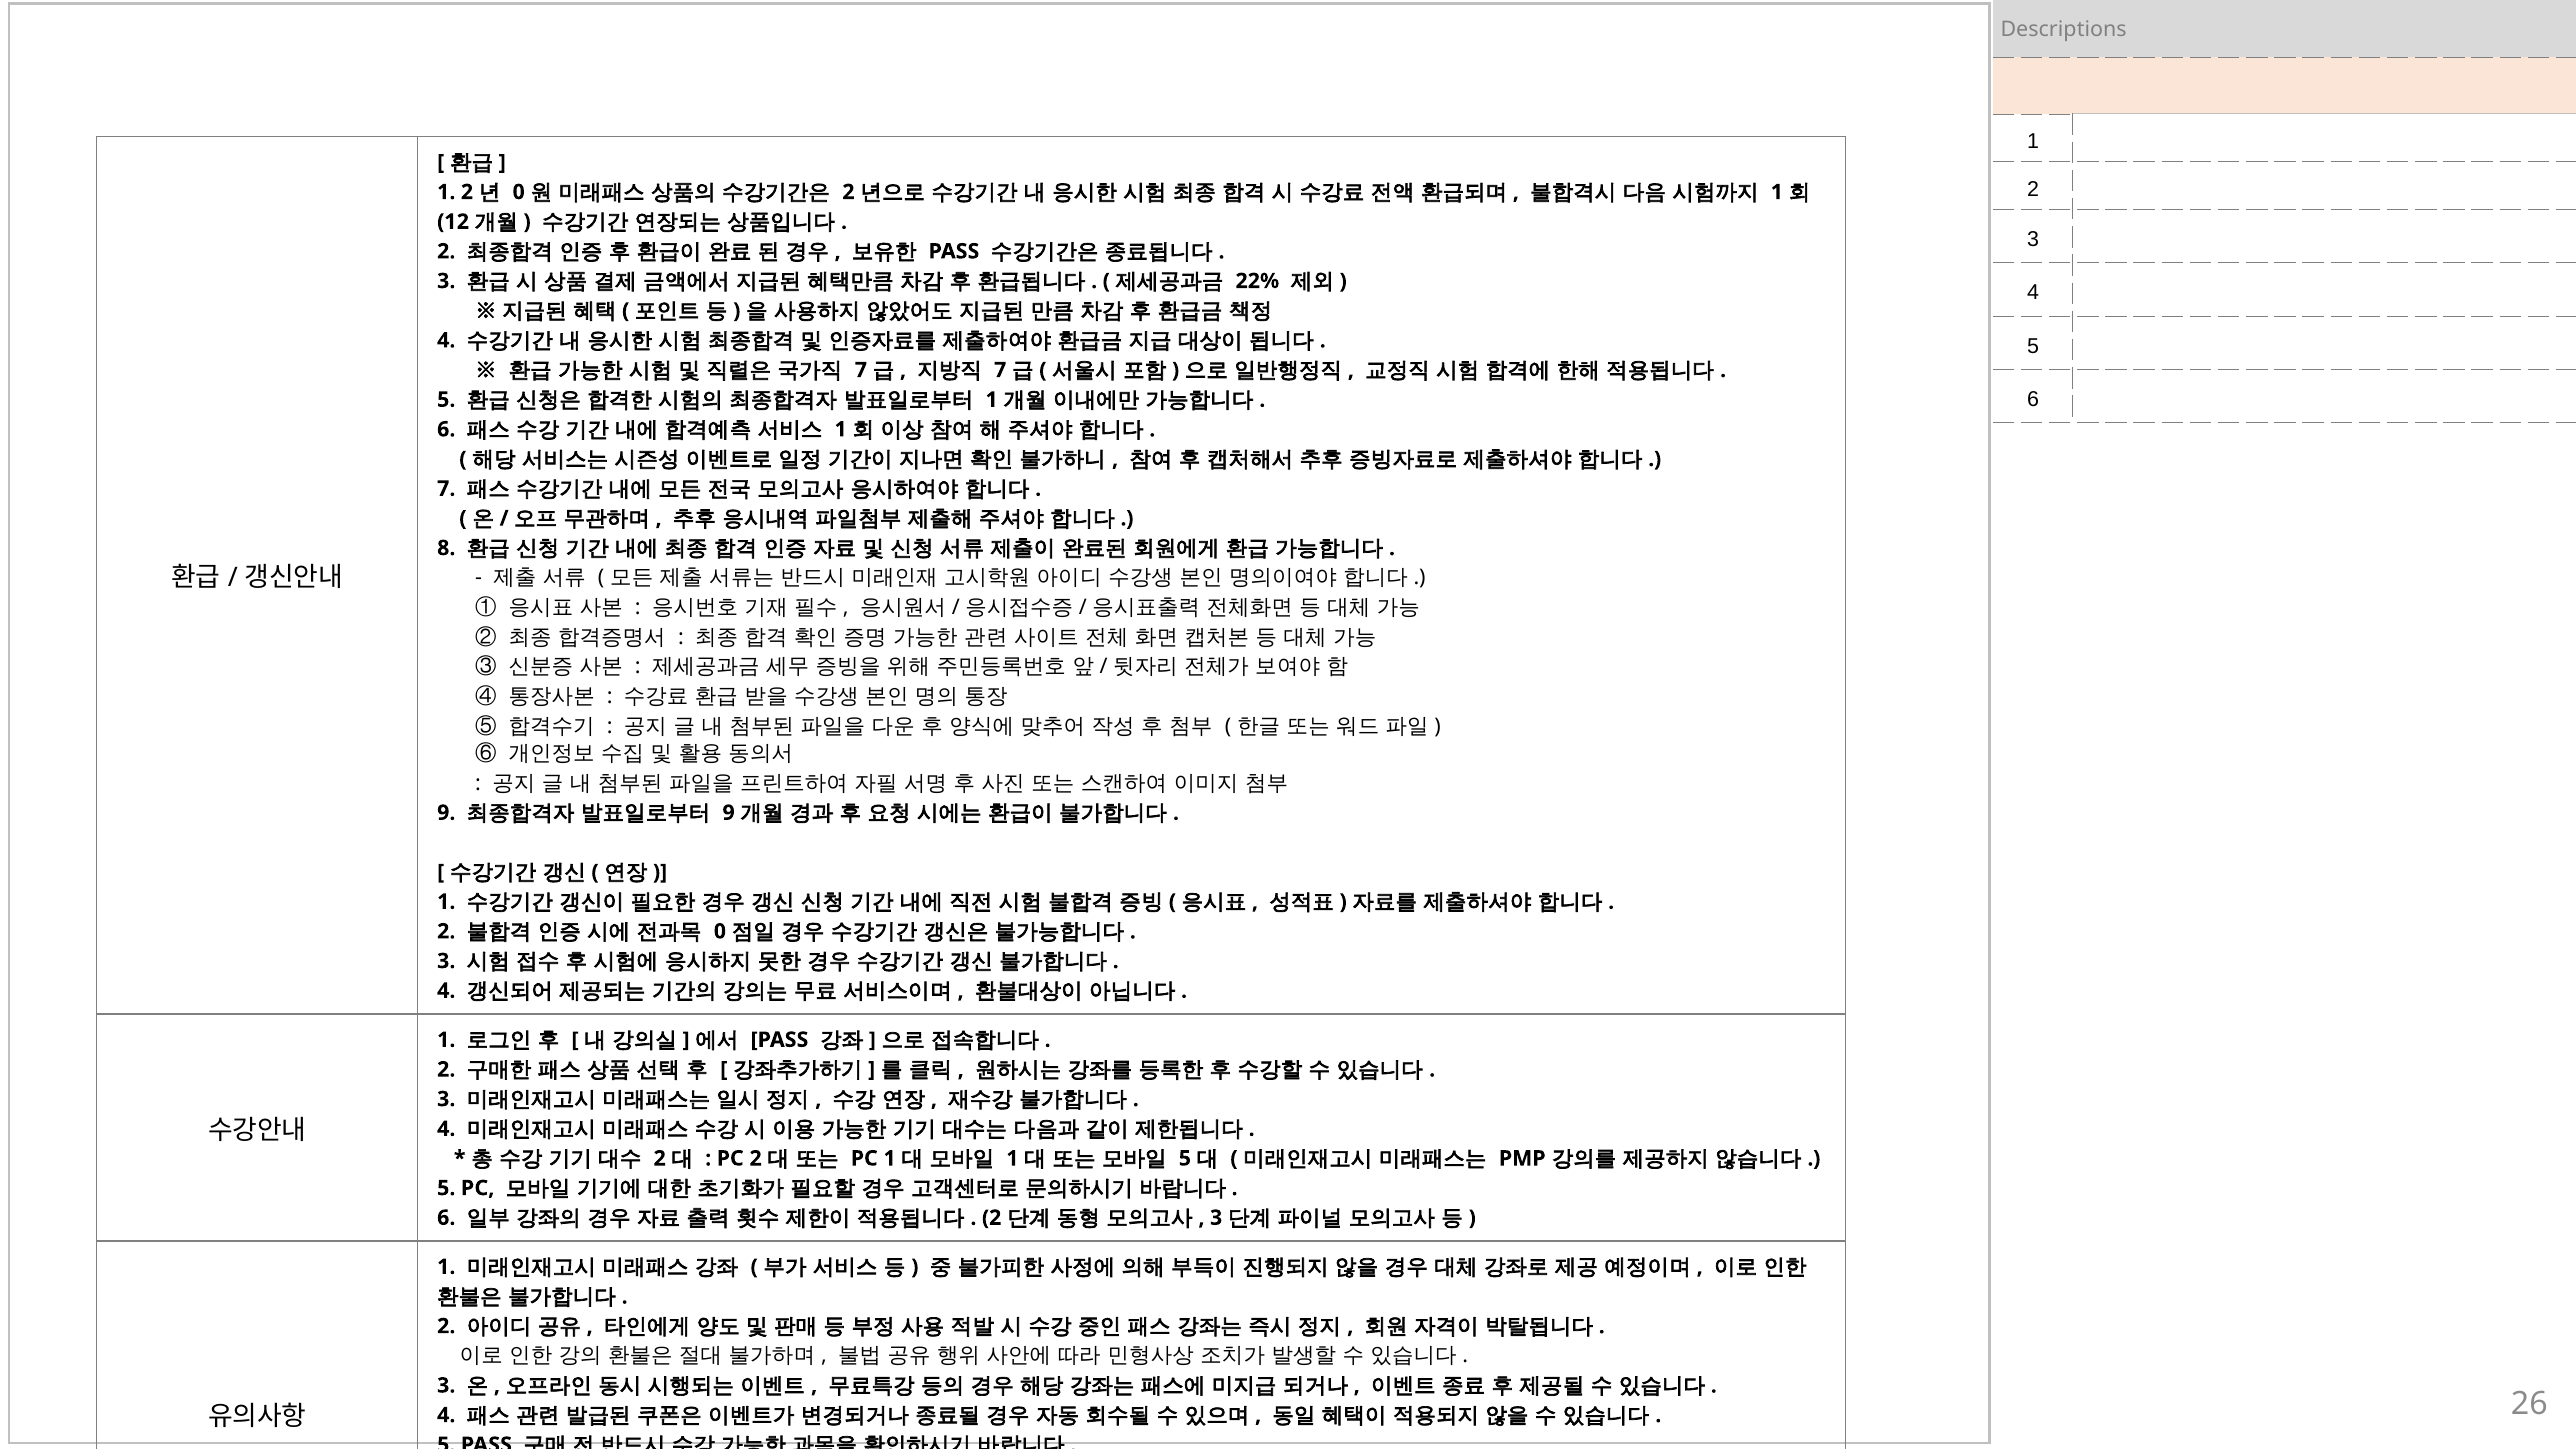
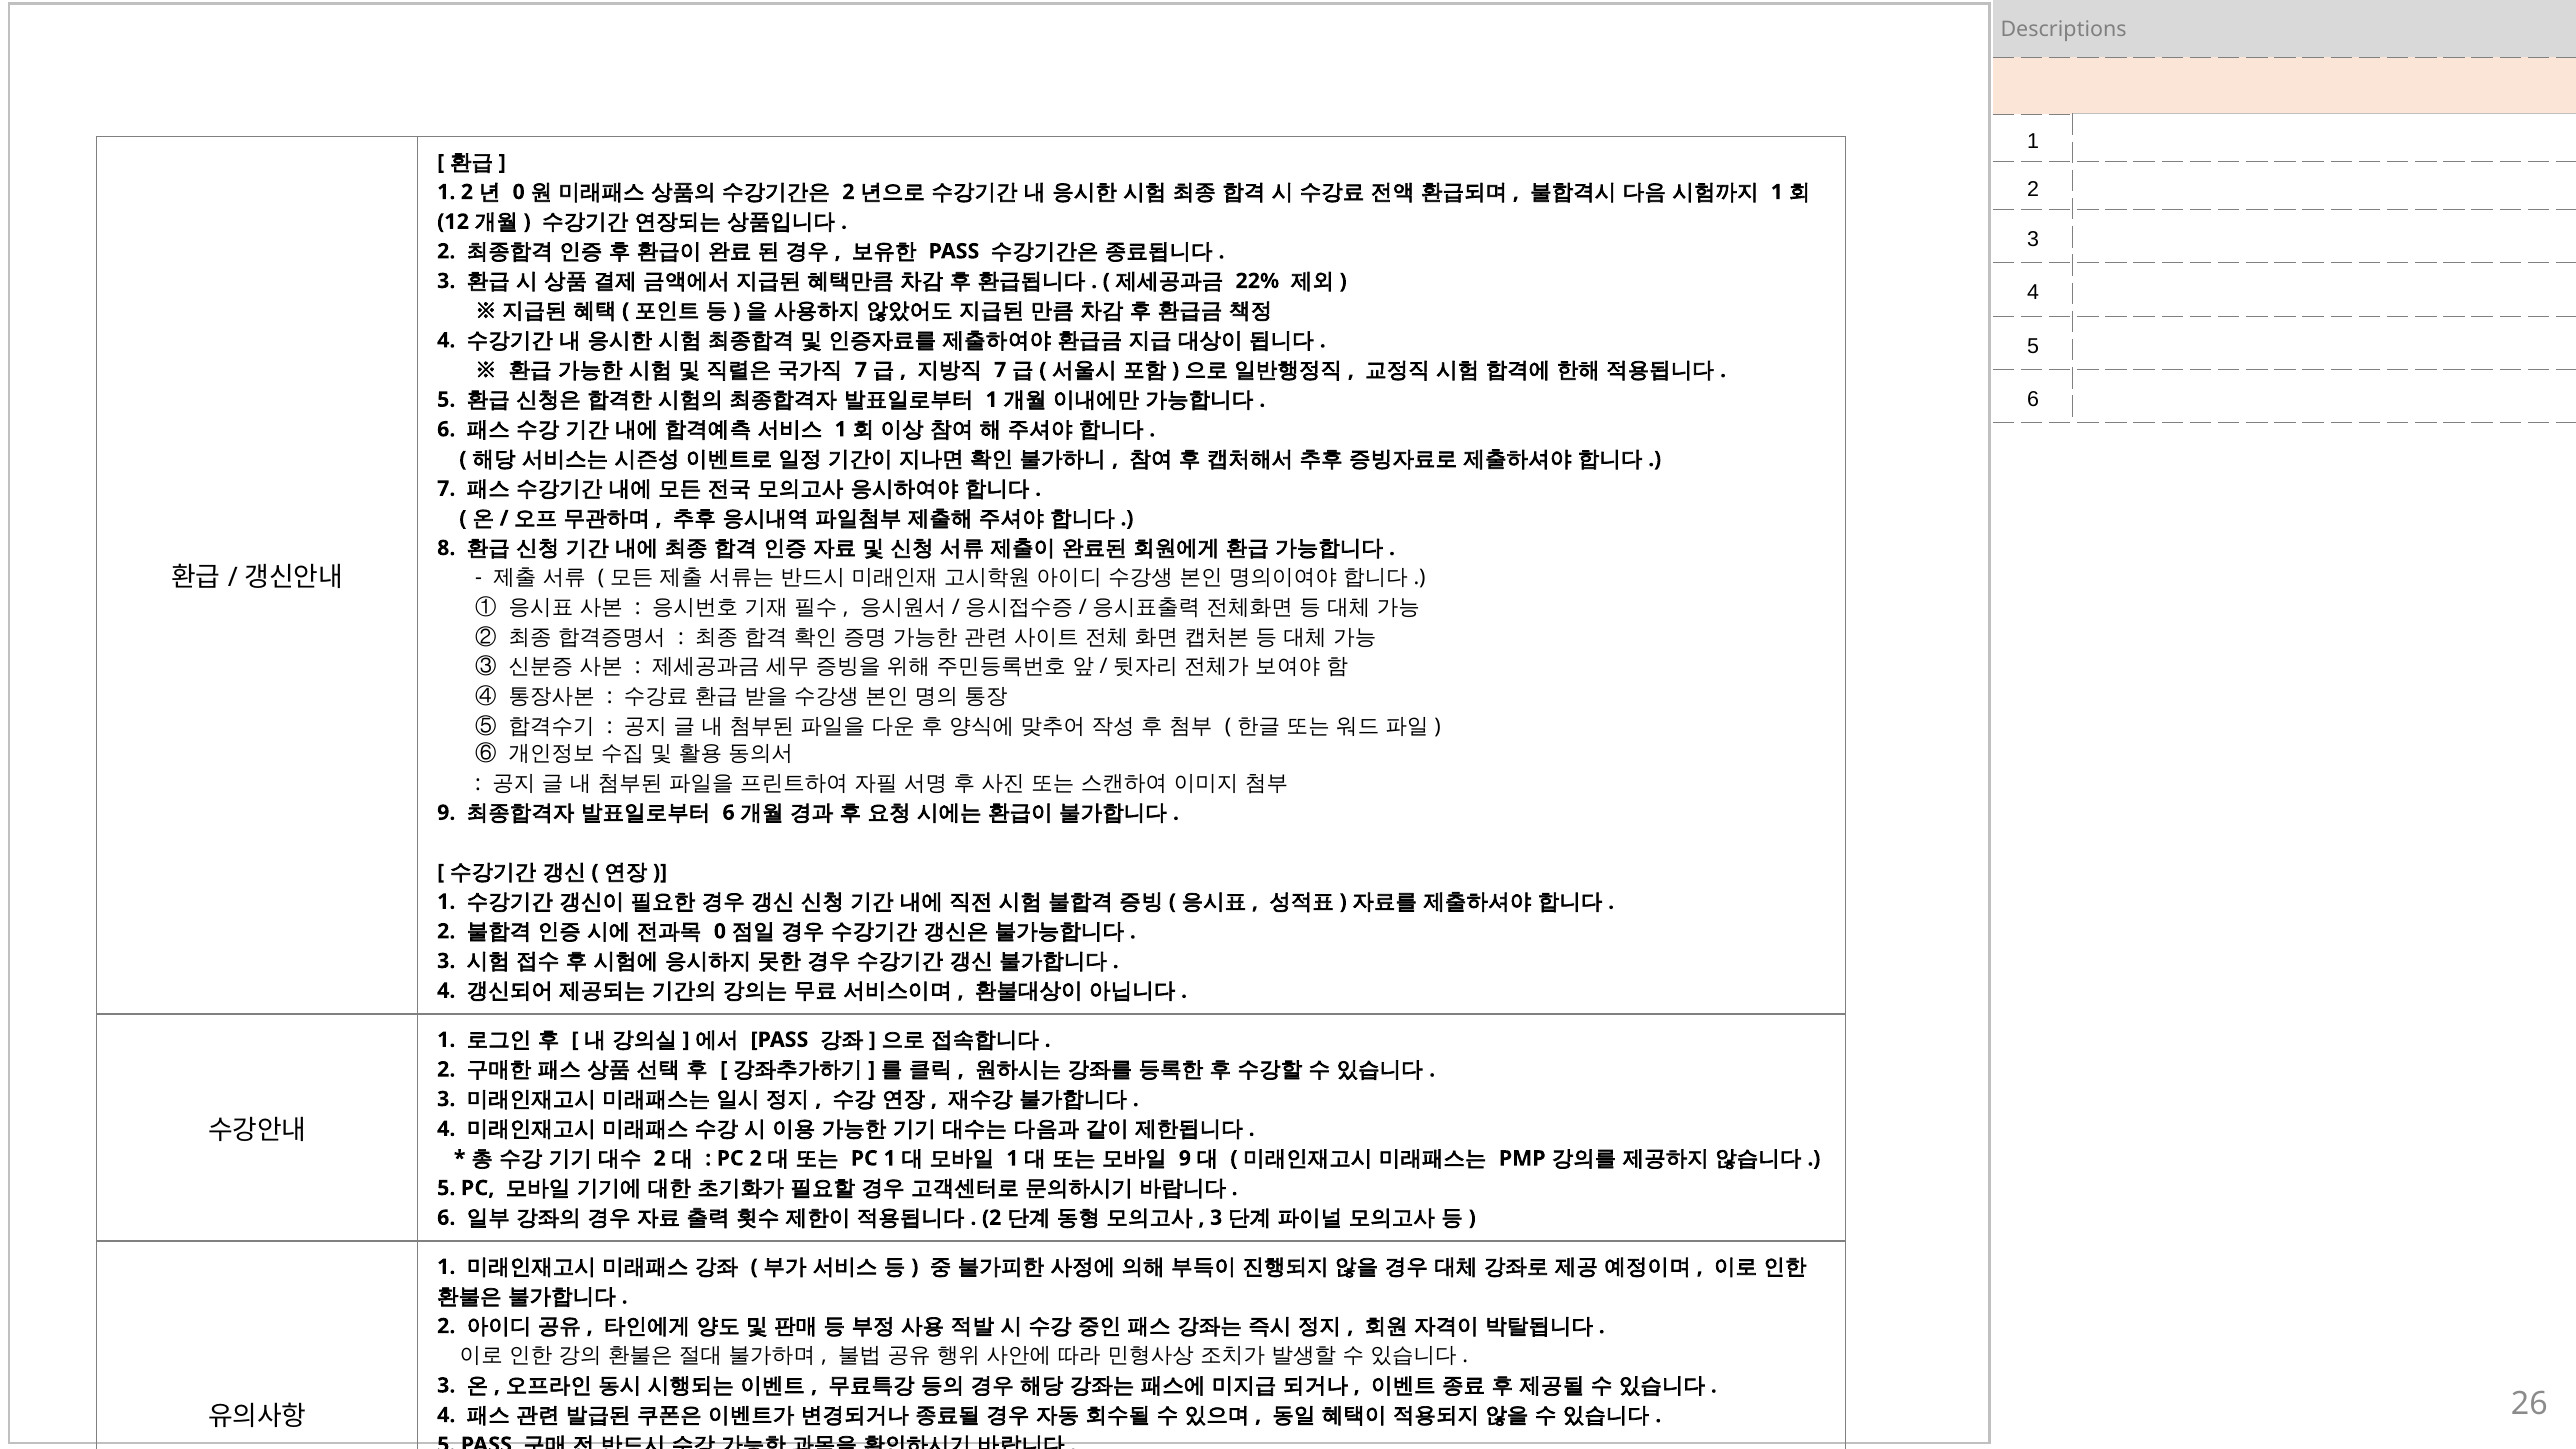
9 at (729, 813): 9 -> 6
5 at (1185, 1158): 5 -> 9
